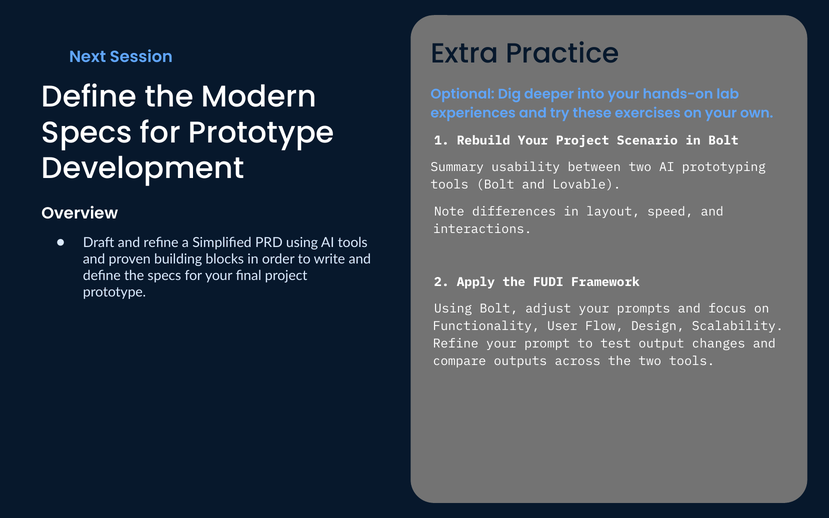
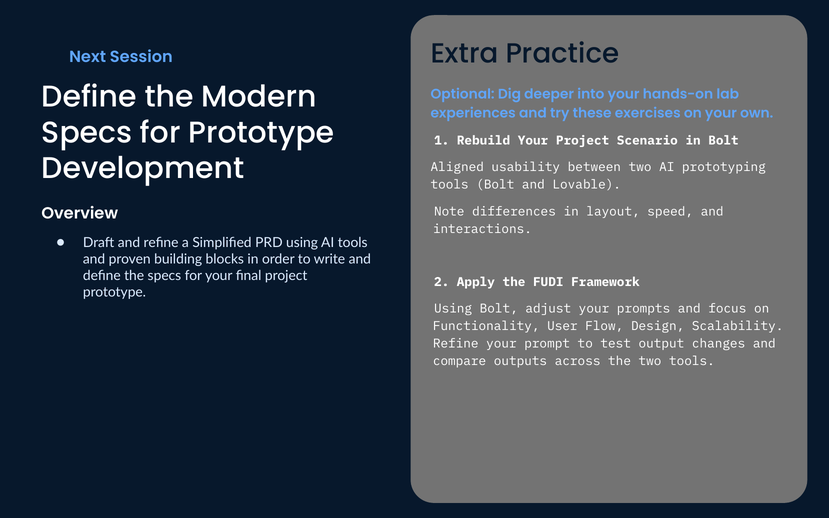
Summary: Summary -> Aligned
